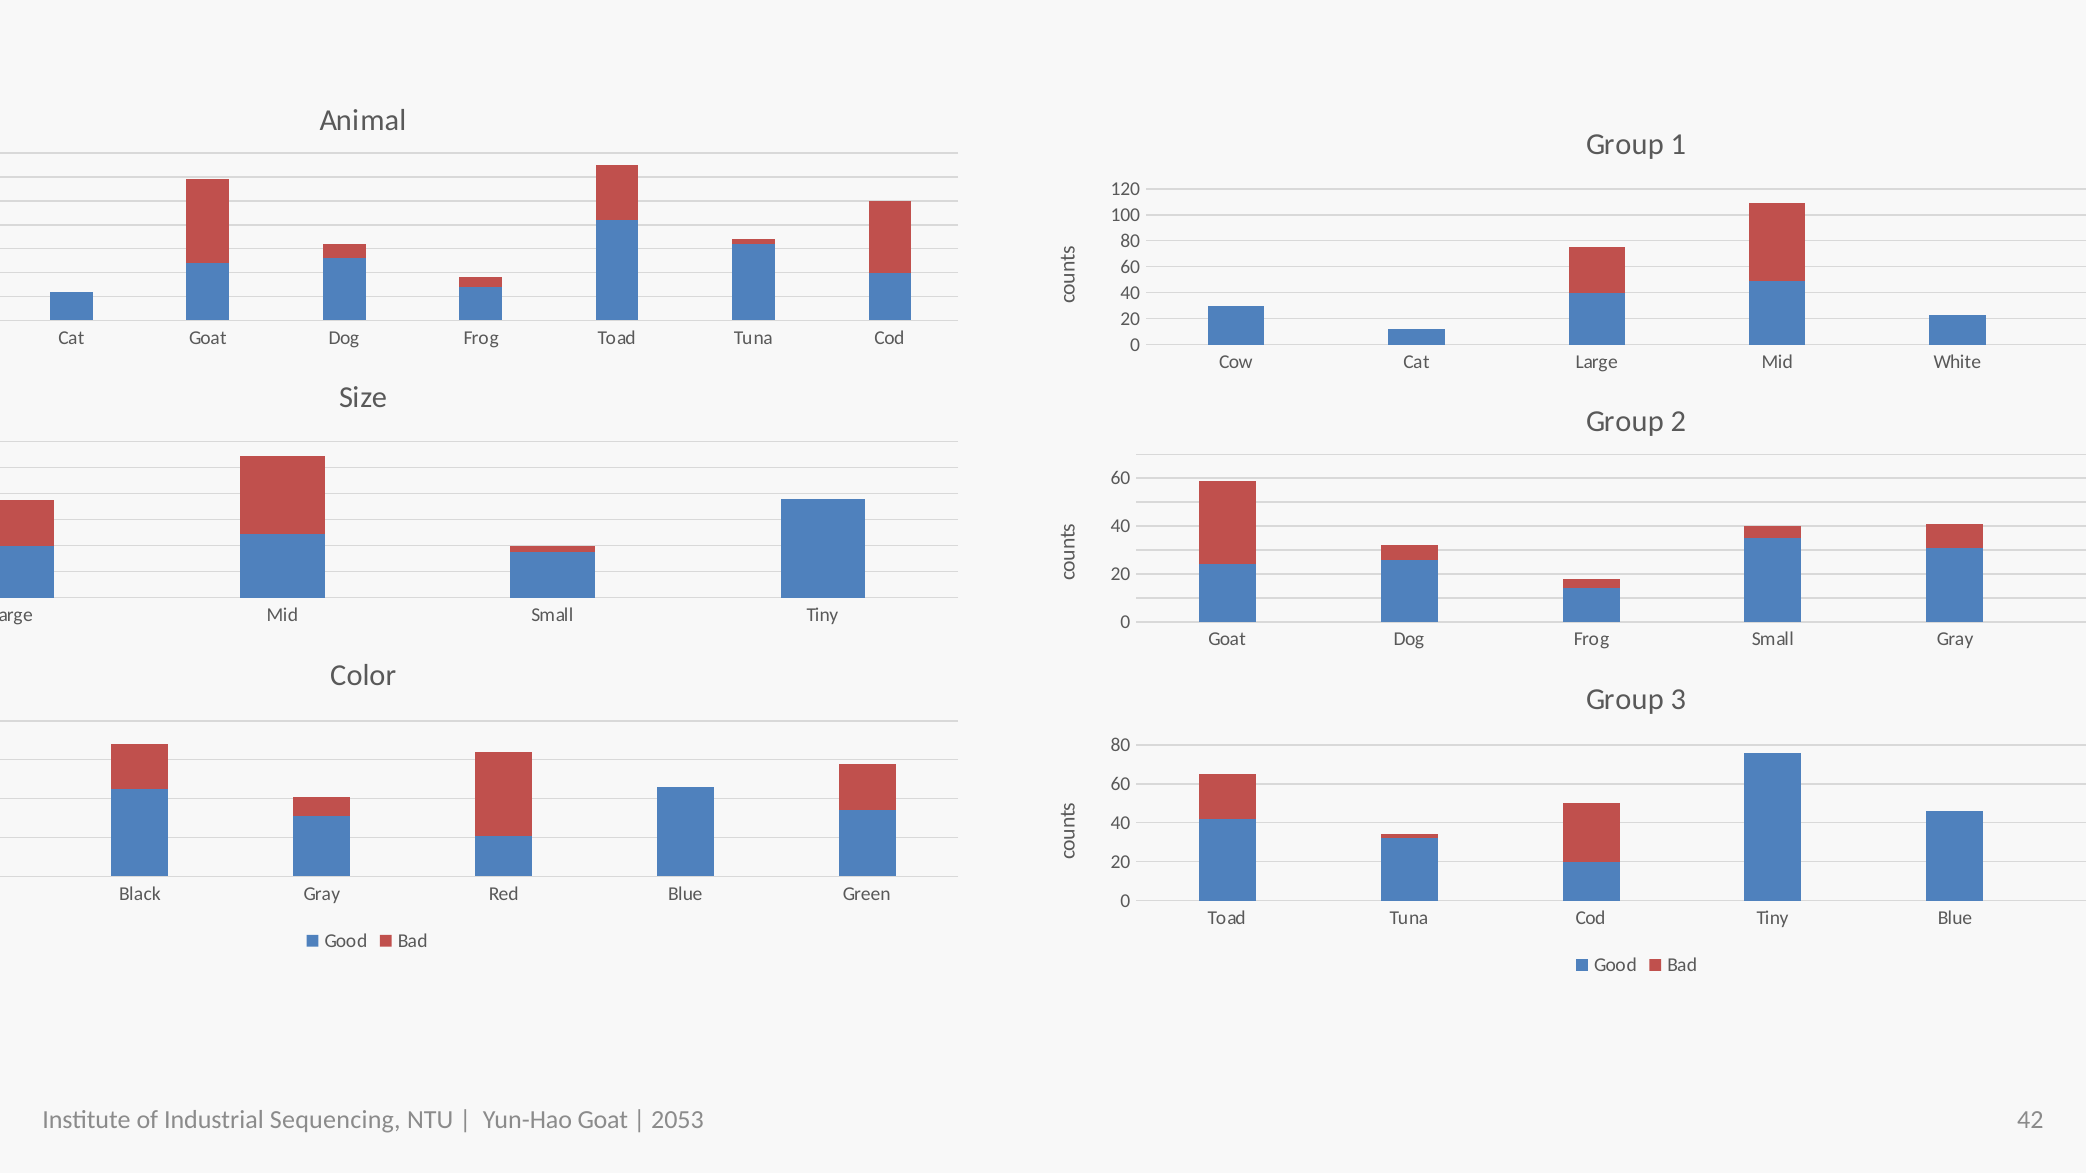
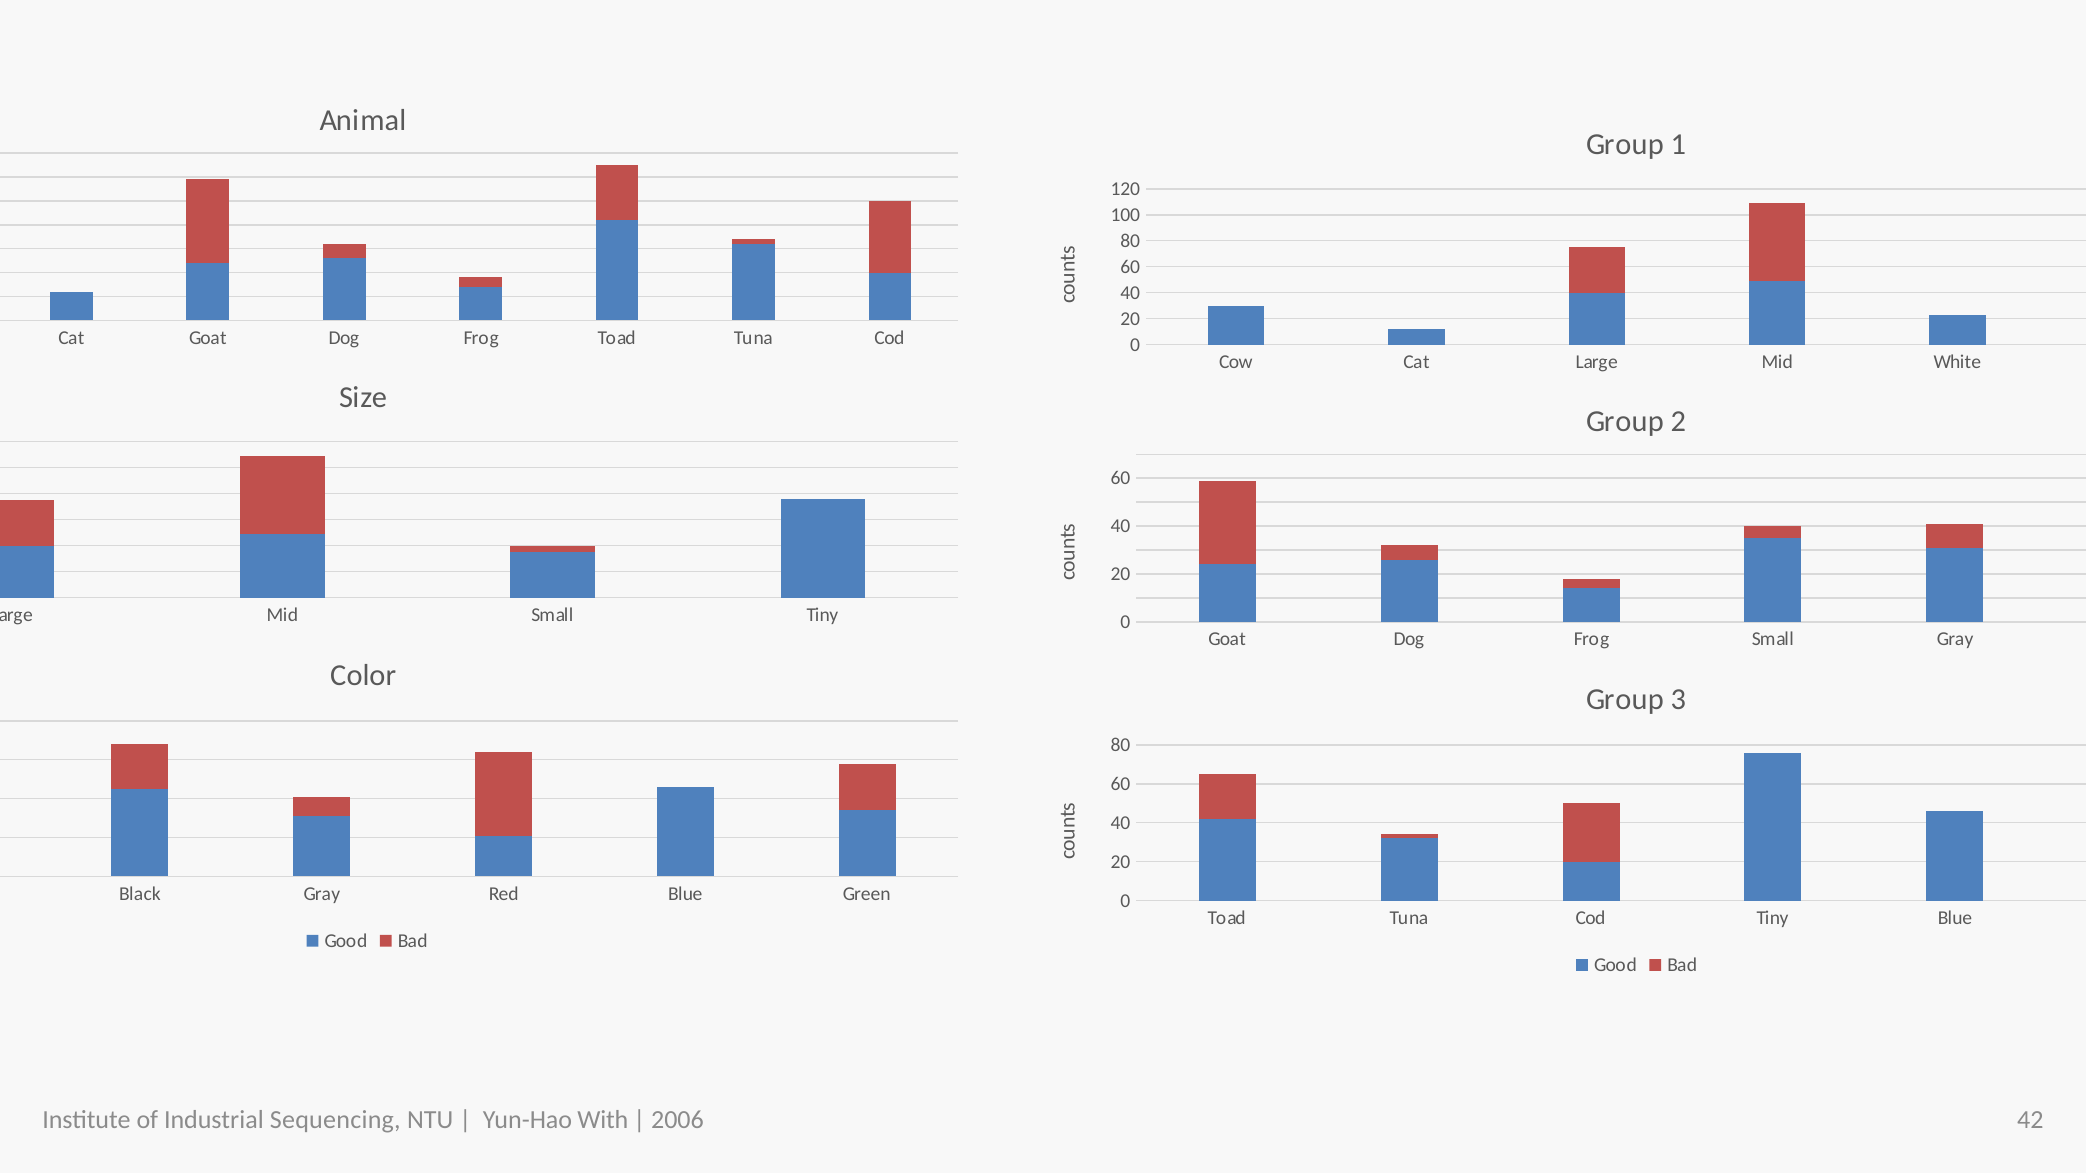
Yun-Hao Goat: Goat -> With
2053: 2053 -> 2006
